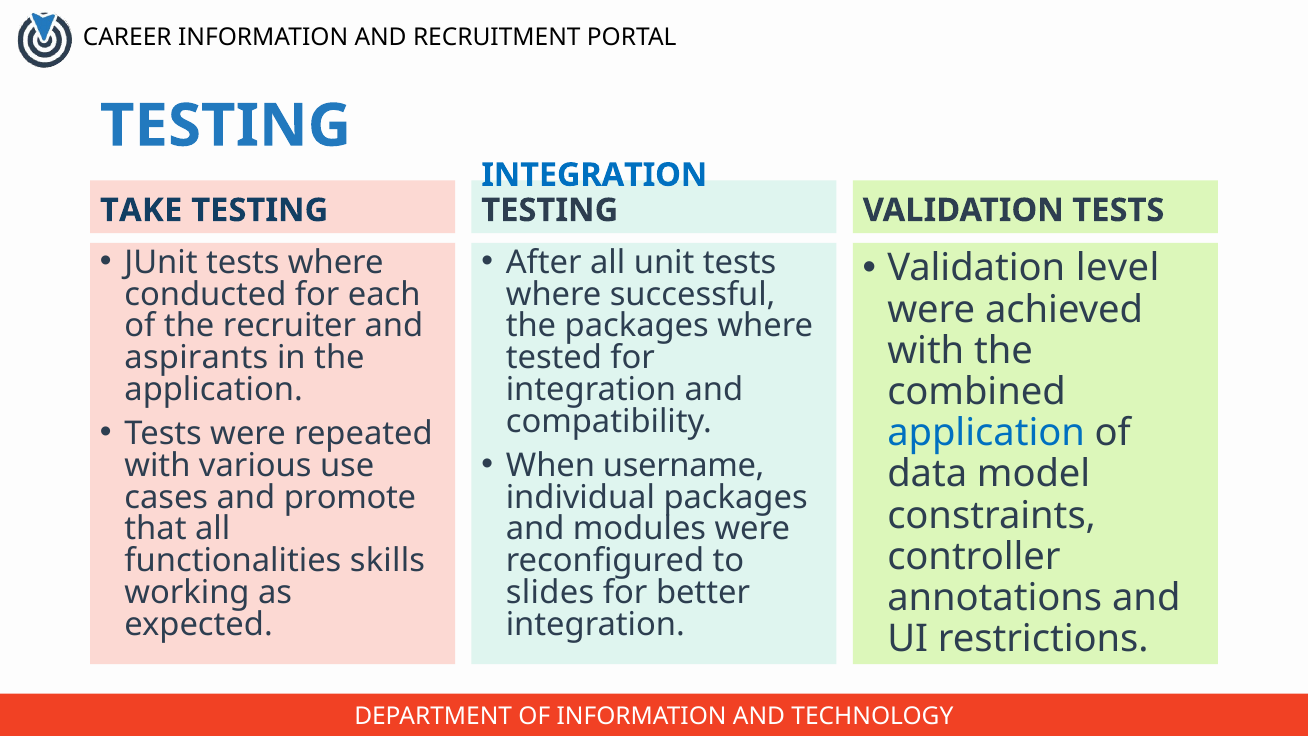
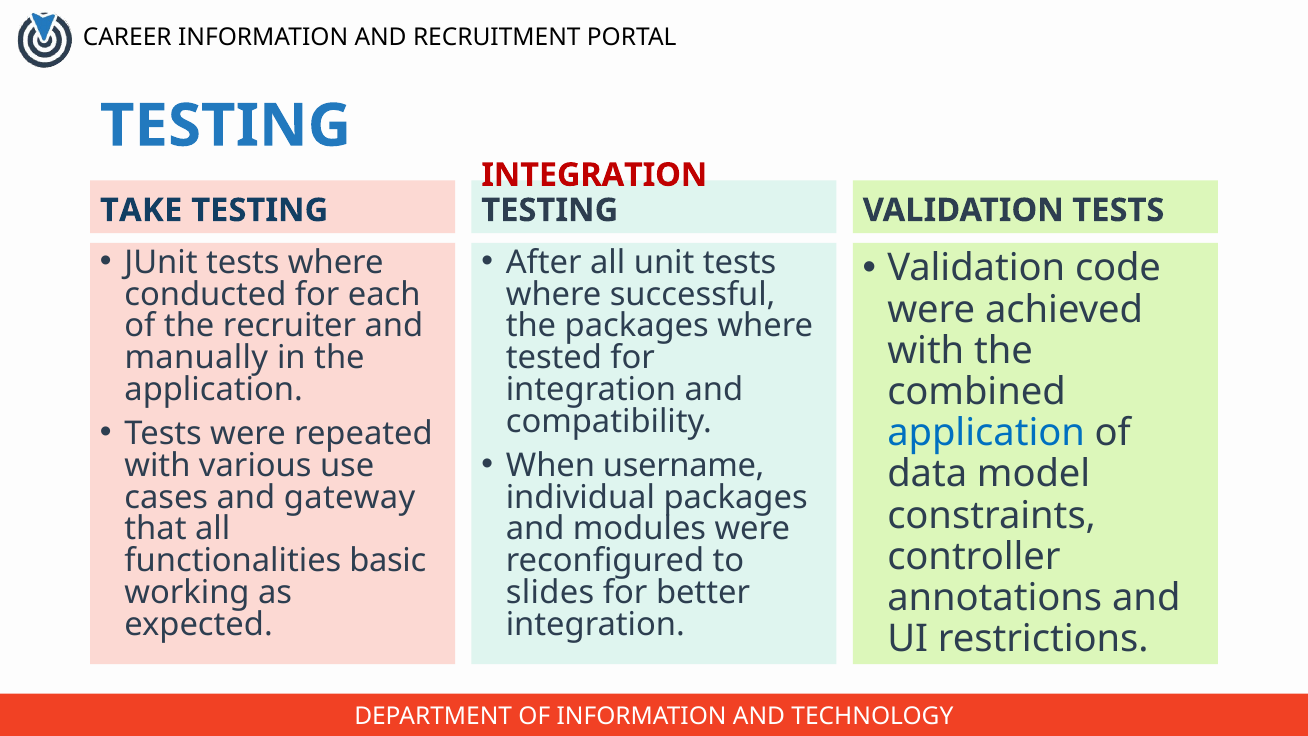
INTEGRATION at (594, 175) colour: blue -> red
level: level -> code
aspirants: aspirants -> manually
promote: promote -> gateway
skills: skills -> basic
